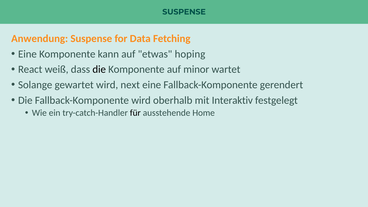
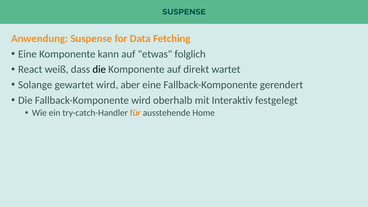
hoping: hoping -> folglich
minor: minor -> direkt
next: next -> aber
für colour: black -> orange
